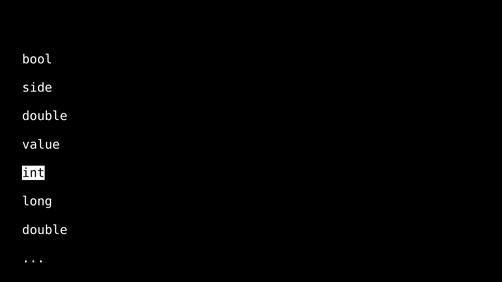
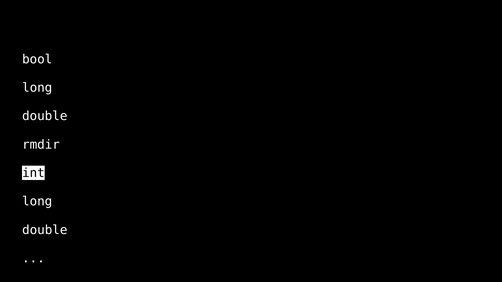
side at (37, 88): side -> long
value: value -> rmdir
